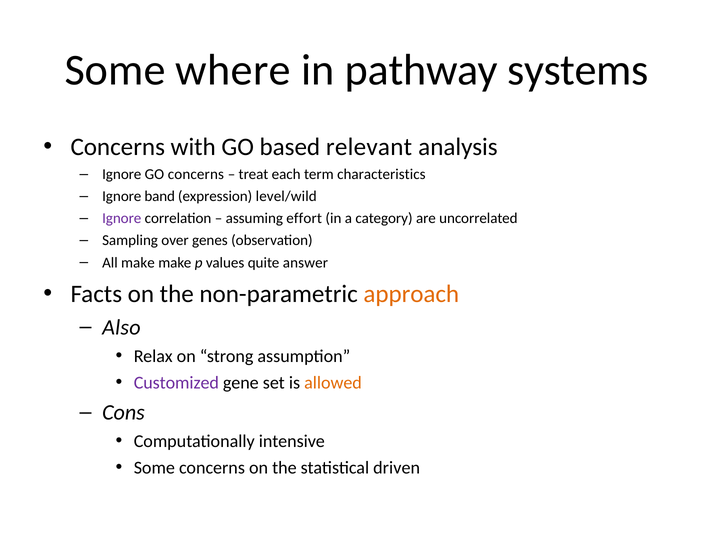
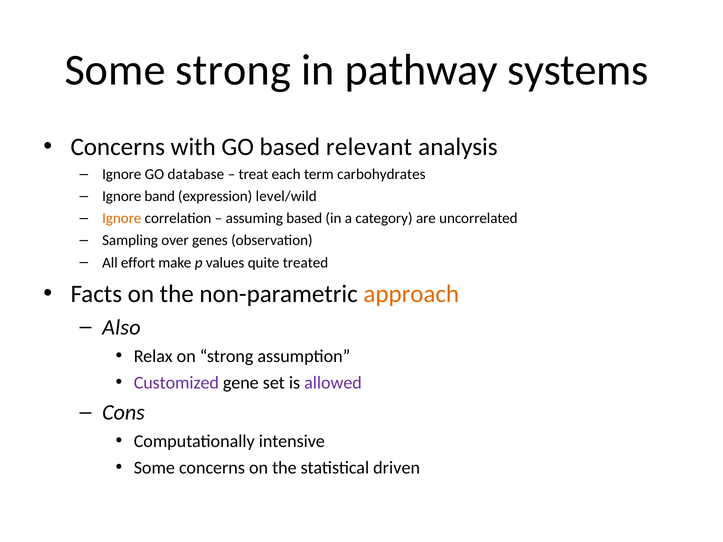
Some where: where -> strong
GO concerns: concerns -> database
characteristics: characteristics -> carbohydrates
Ignore at (122, 219) colour: purple -> orange
assuming effort: effort -> based
All make: make -> effort
answer: answer -> treated
allowed colour: orange -> purple
